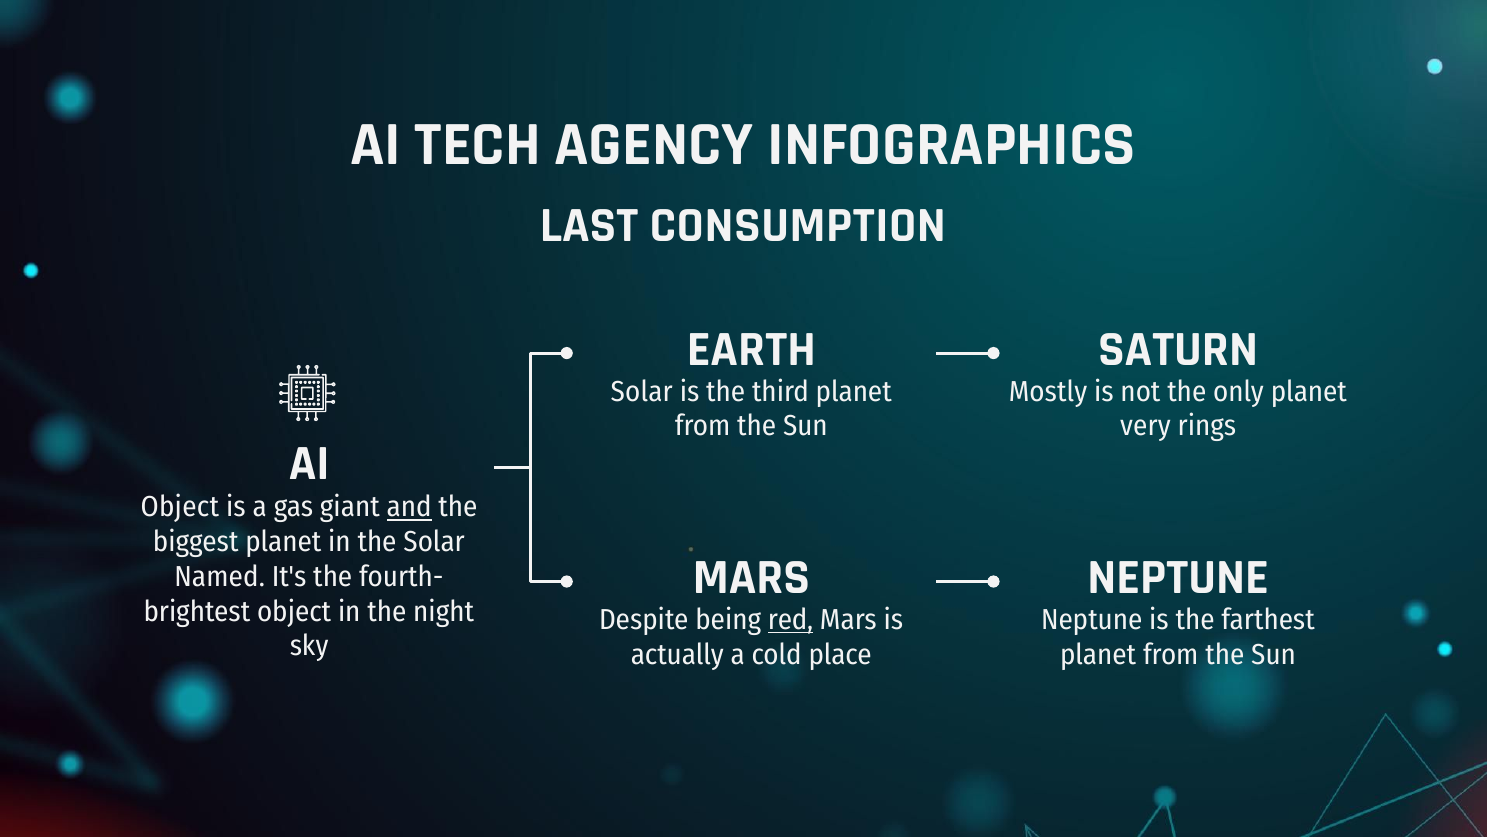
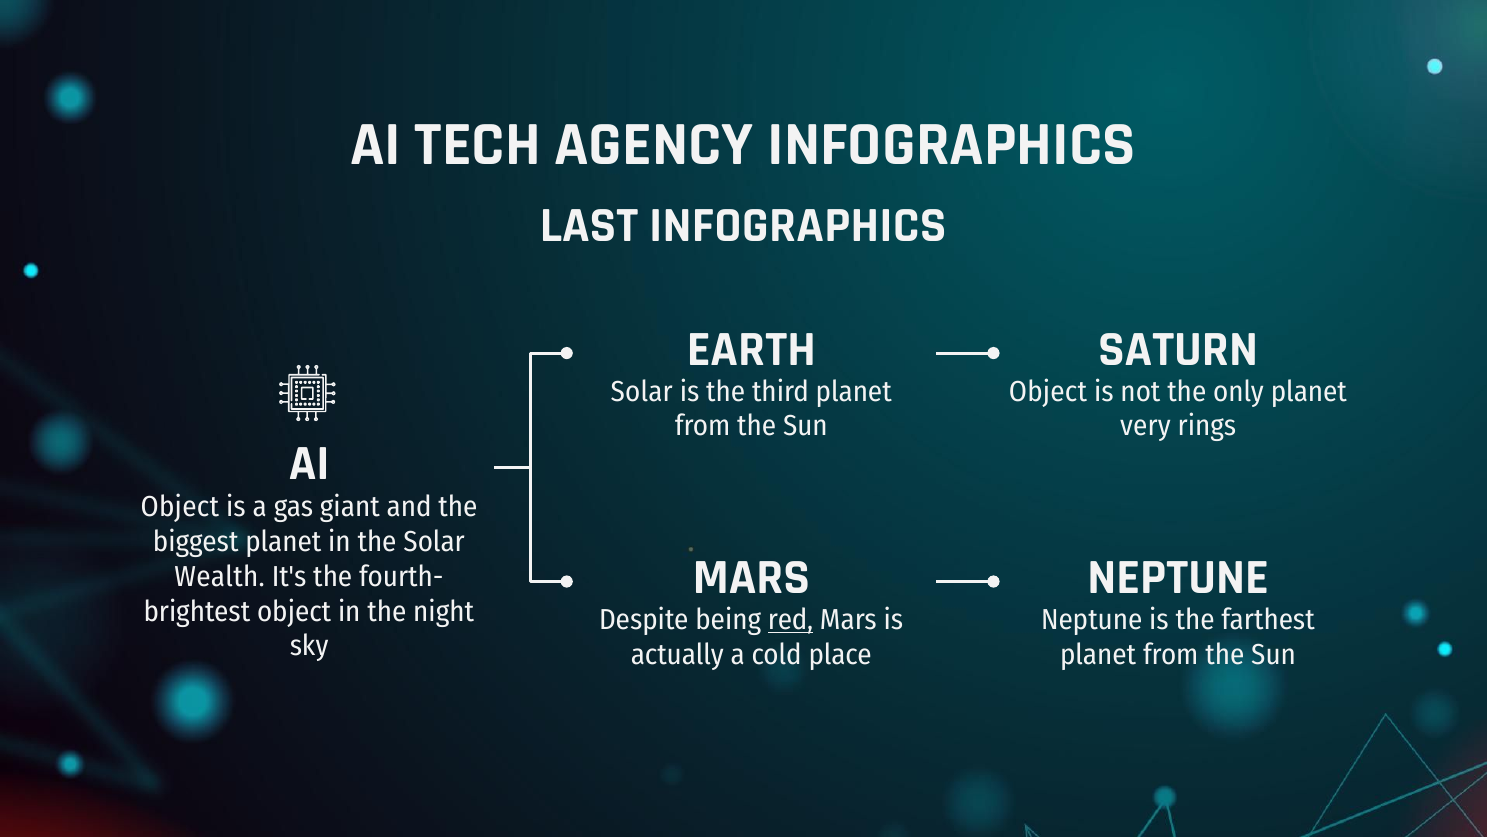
LAST CONSUMPTION: CONSUMPTION -> INFOGRAPHICS
Mostly at (1048, 391): Mostly -> Object
and underline: present -> none
Named: Named -> Wealth
